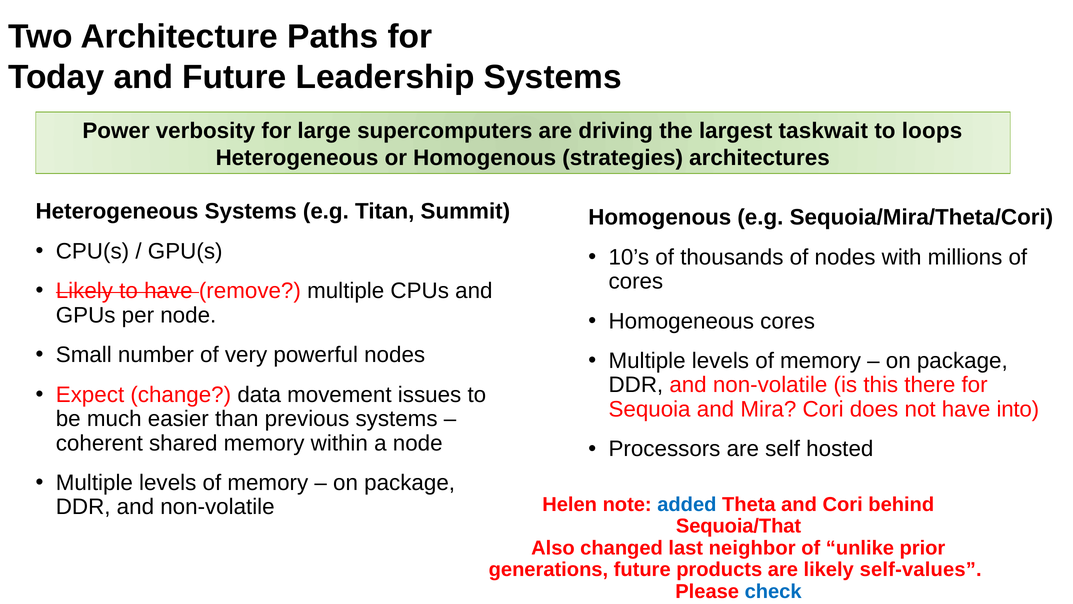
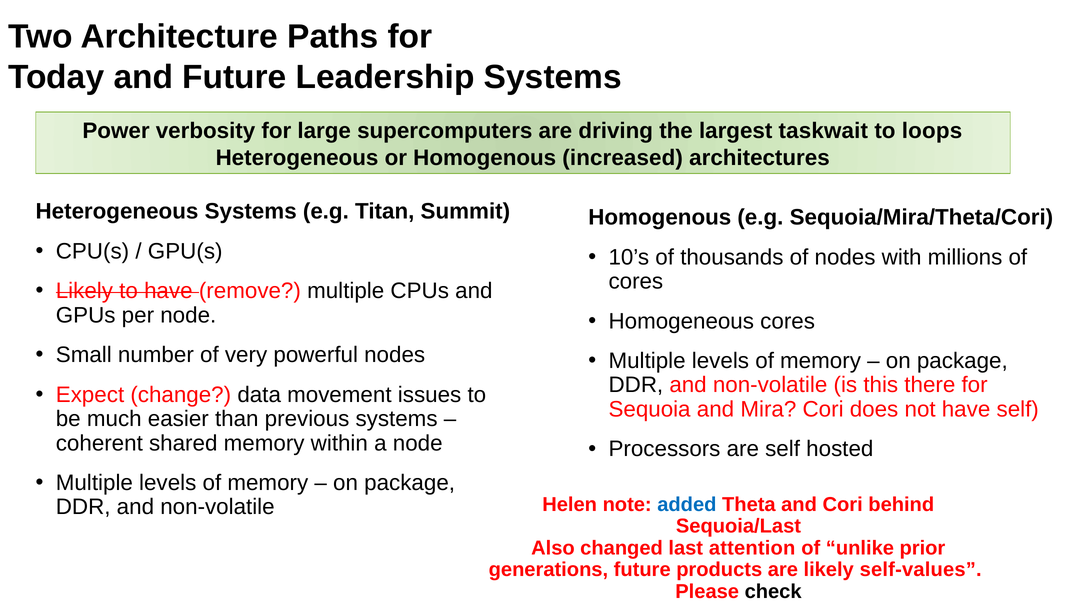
strategies: strategies -> increased
into at (1018, 409): into -> self
Sequoia/That: Sequoia/That -> Sequoia/Last
neighbor: neighbor -> attention
check colour: blue -> black
